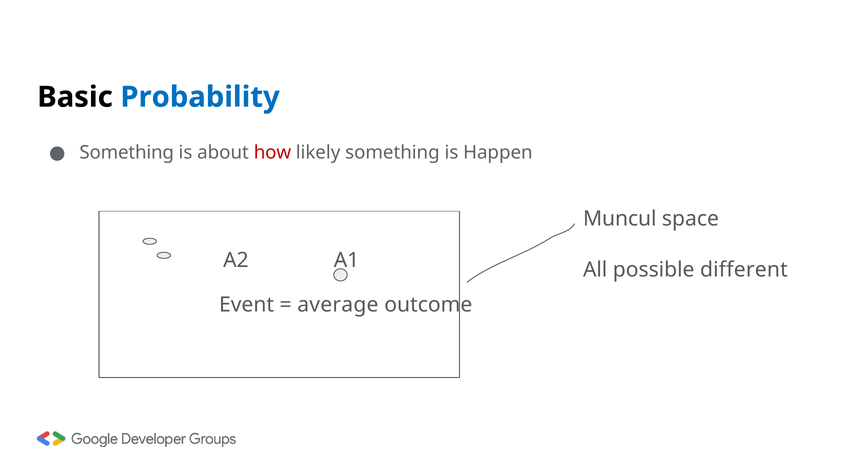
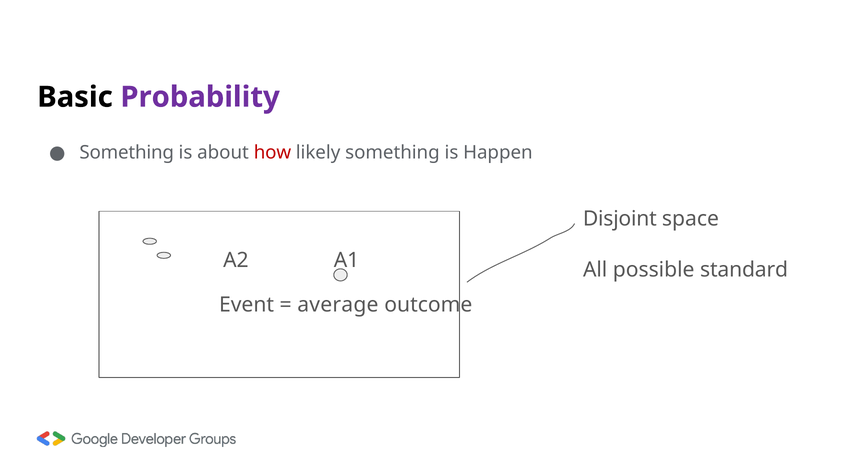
Probability colour: blue -> purple
Muncul: Muncul -> Disjoint
different: different -> standard
